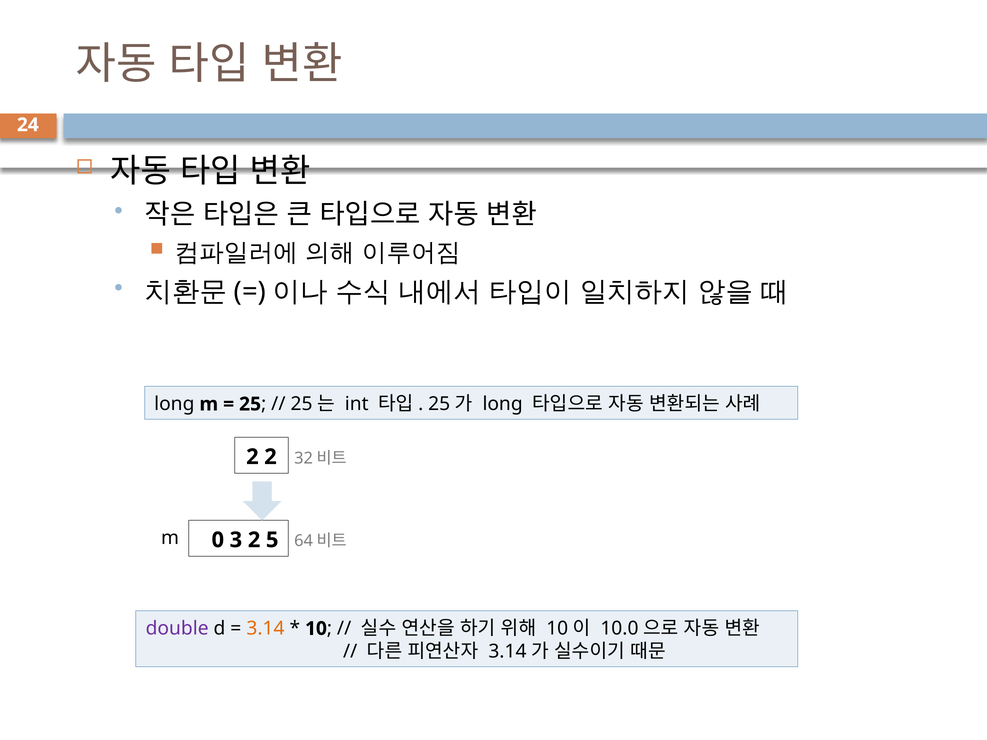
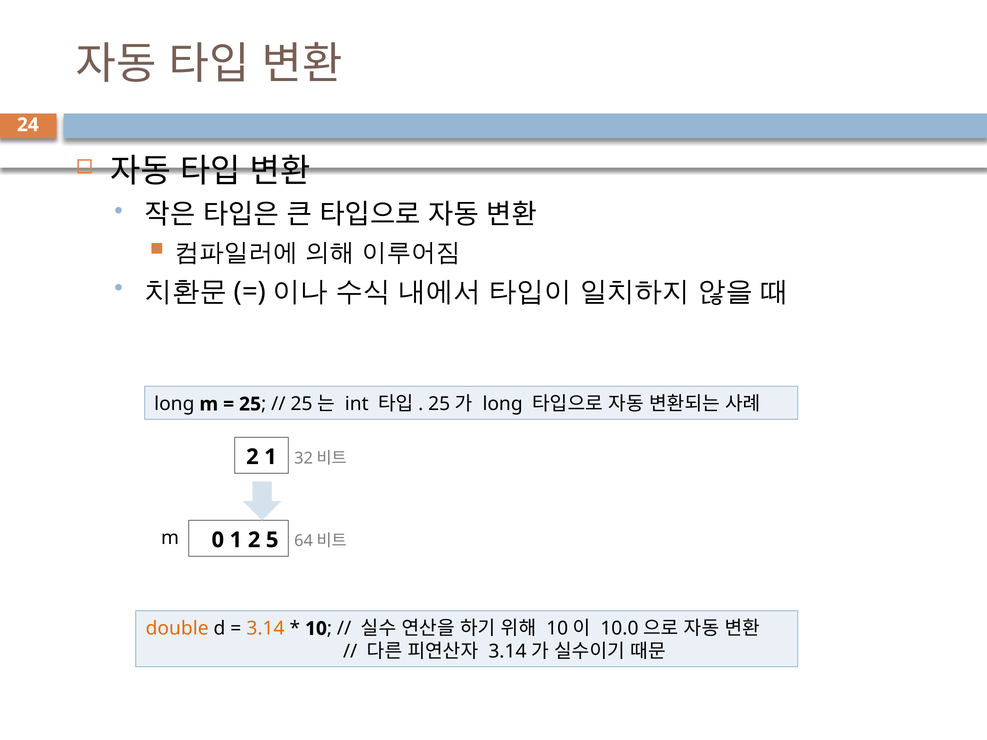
2 2: 2 -> 1
0 3: 3 -> 1
double colour: purple -> orange
